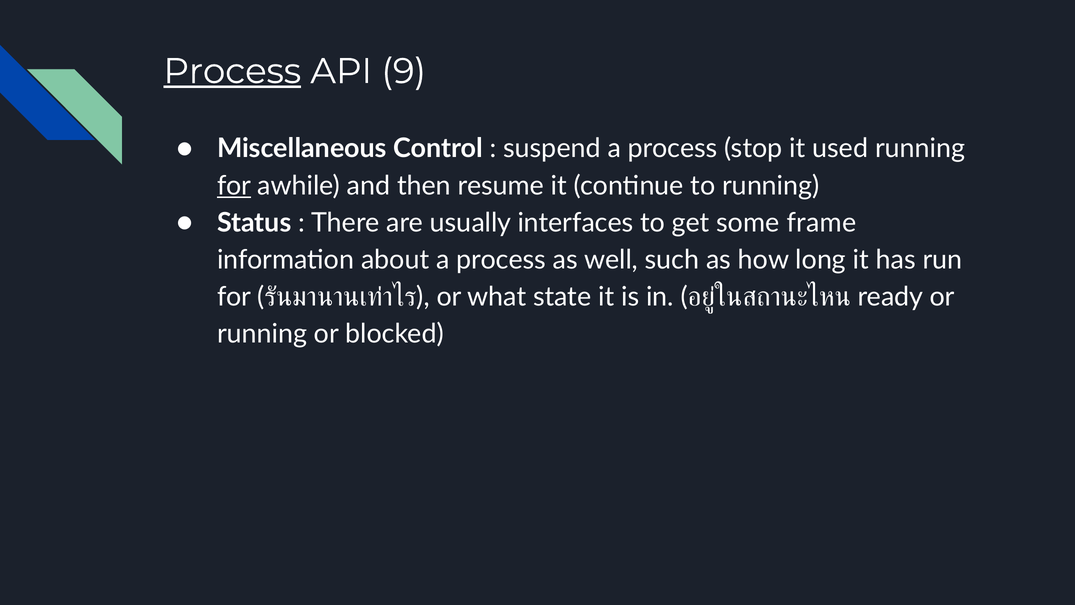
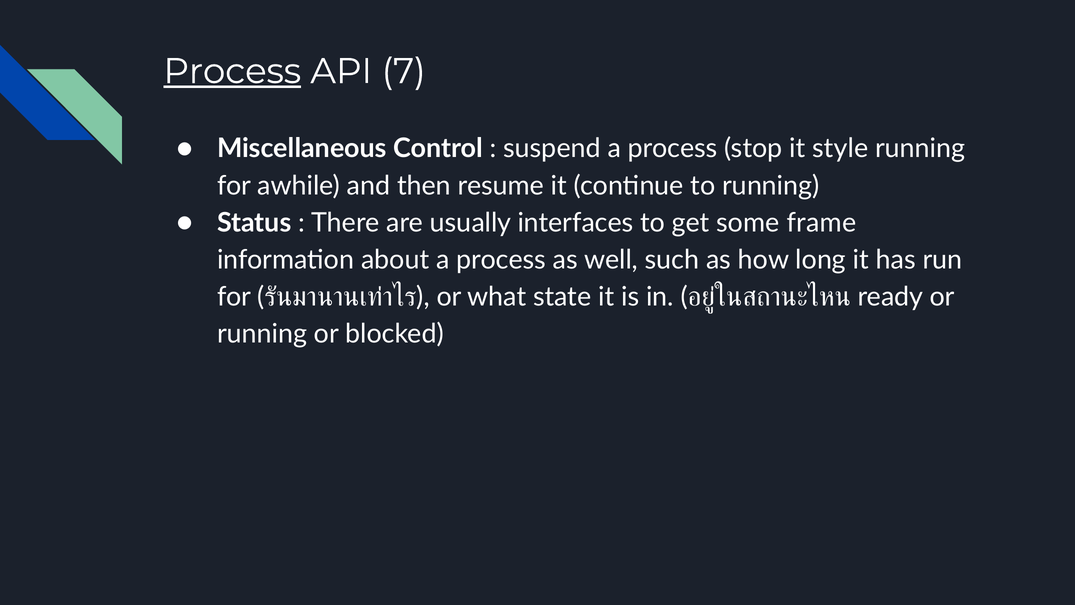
9: 9 -> 7
used: used -> style
for at (234, 186) underline: present -> none
